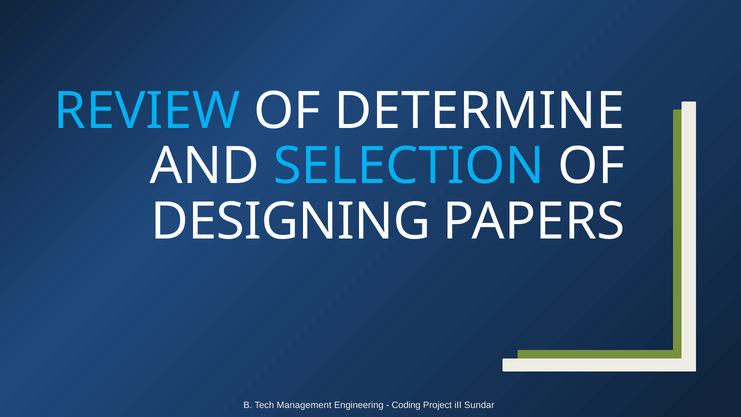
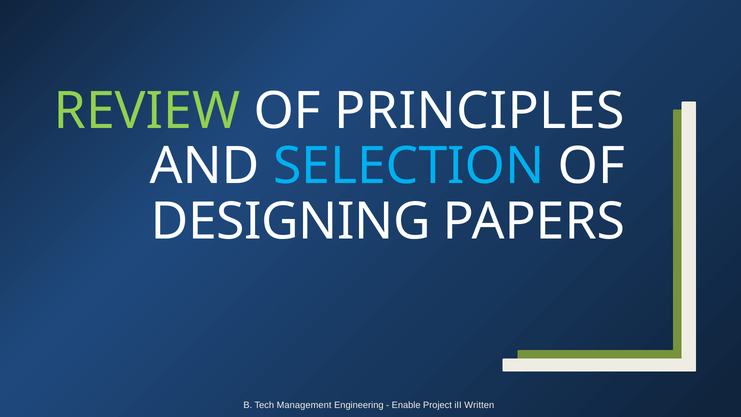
REVIEW colour: light blue -> light green
DETERMINE: DETERMINE -> PRINCIPLES
Coding: Coding -> Enable
Sundar: Sundar -> Written
